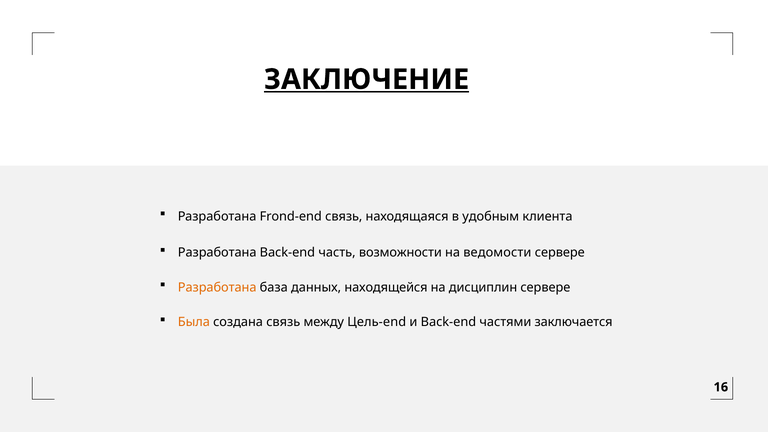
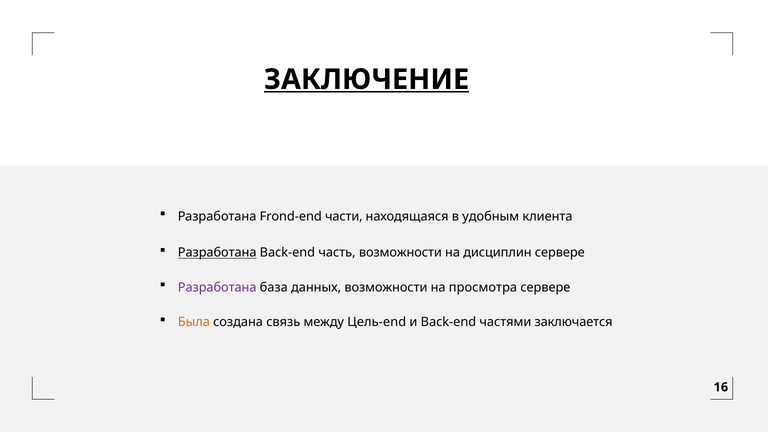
Frond-end связь: связь -> части
Разработана at (217, 253) underline: none -> present
ведомости: ведомости -> дисциплин
Разработана at (217, 287) colour: orange -> purple
данных находящейся: находящейся -> возможности
дисциплин: дисциплин -> просмотра
